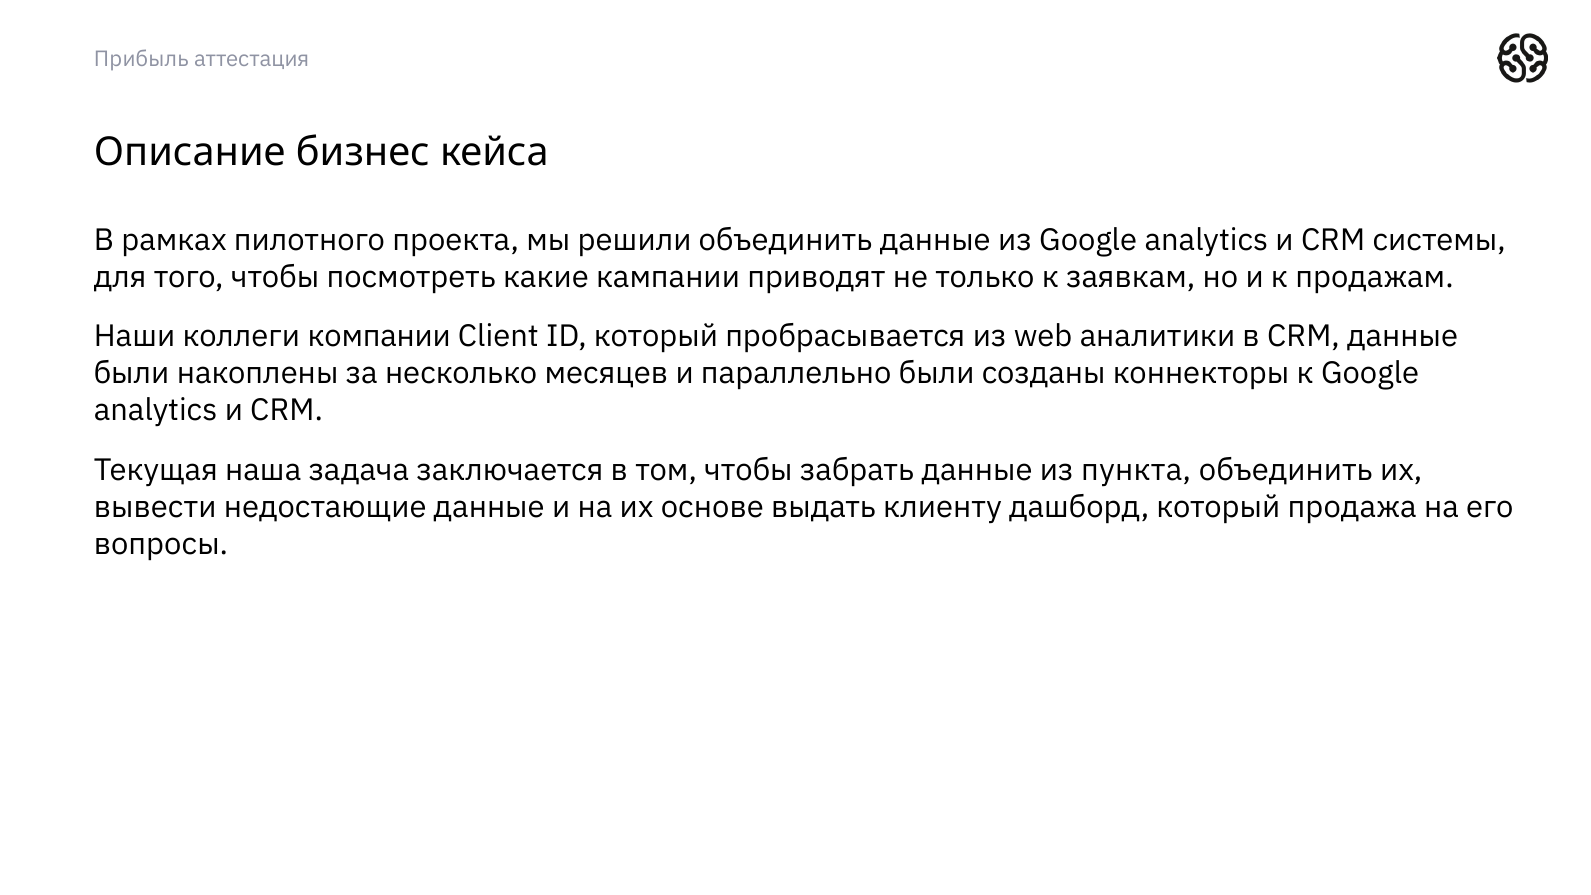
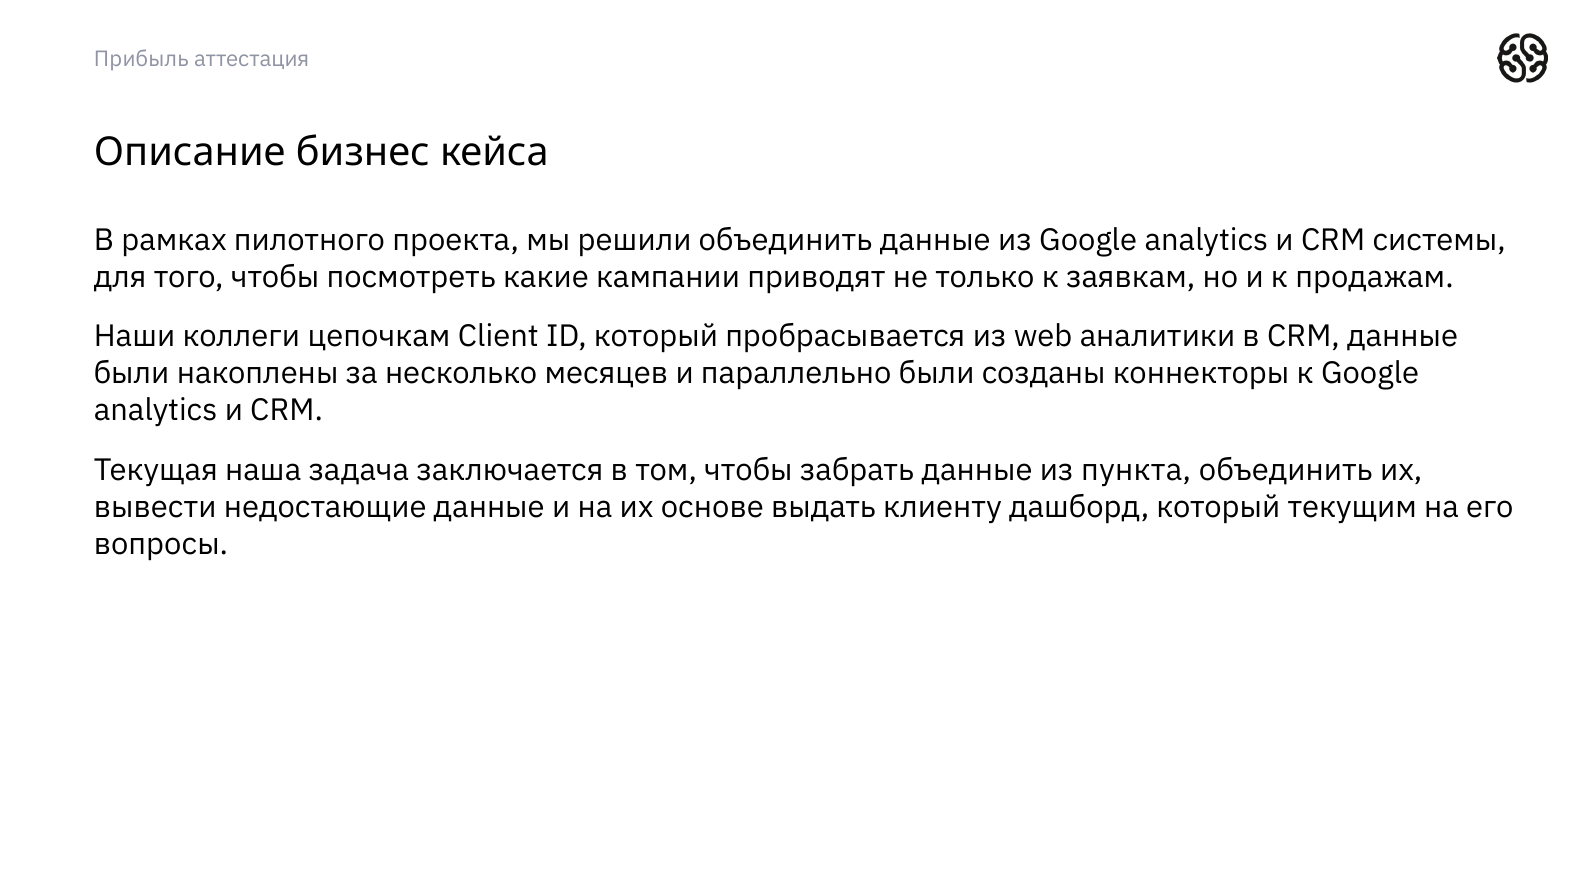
компании: компании -> цепочкам
продажа: продажа -> текущим
